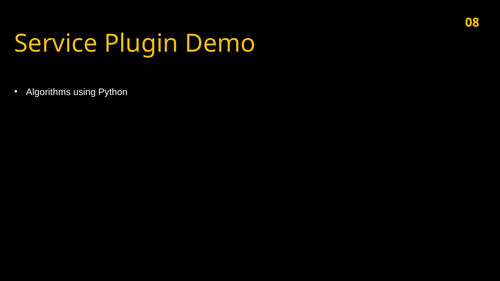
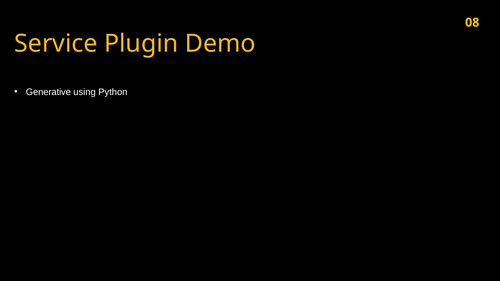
Algorithms: Algorithms -> Generative
